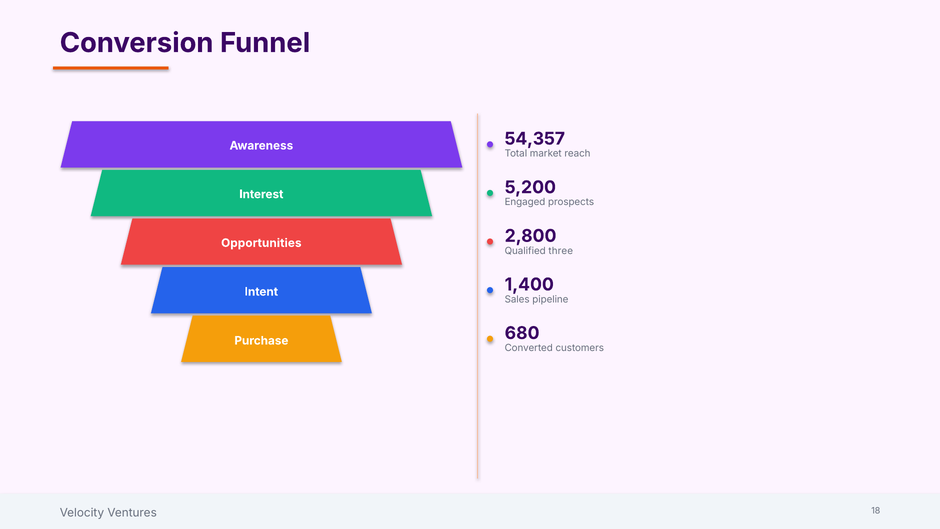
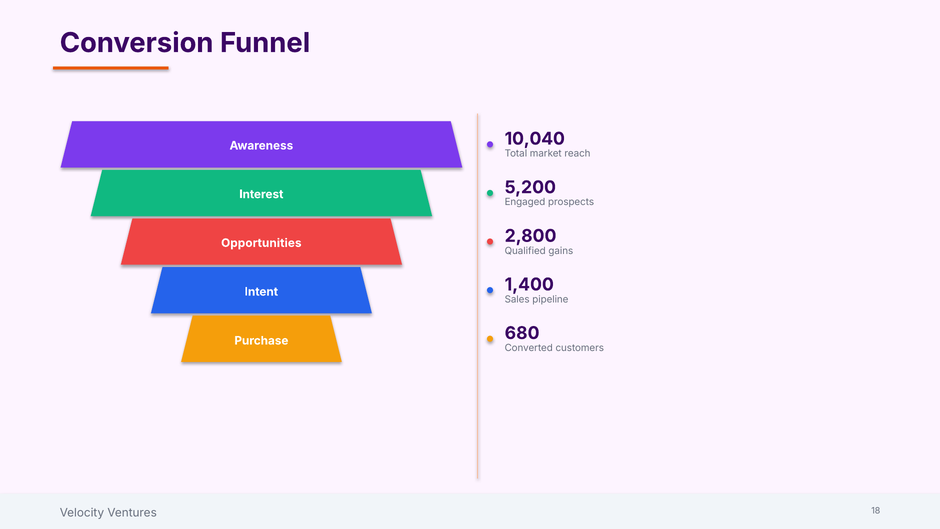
54,357: 54,357 -> 10,040
three: three -> gains
